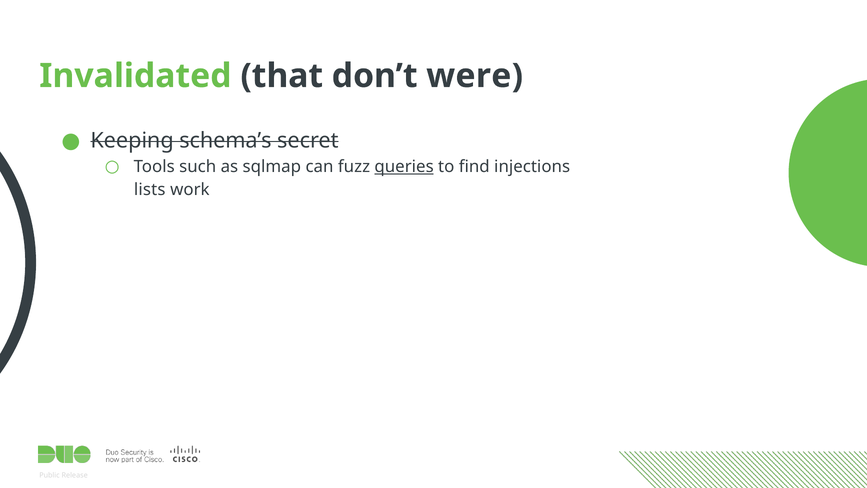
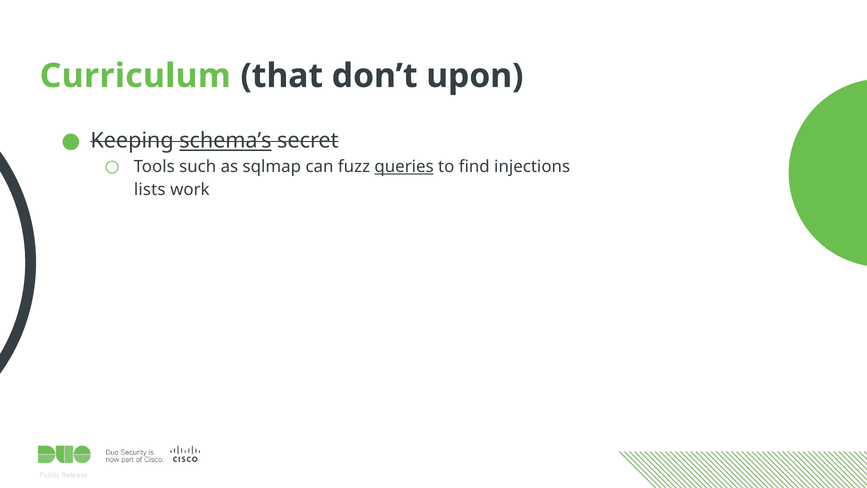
Invalidated: Invalidated -> Curriculum
were: were -> upon
schema’s underline: none -> present
